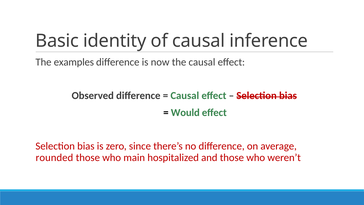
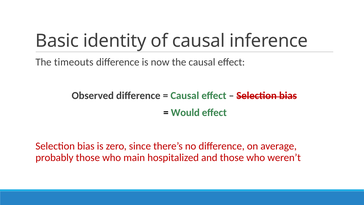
examples: examples -> timeouts
rounded: rounded -> probably
